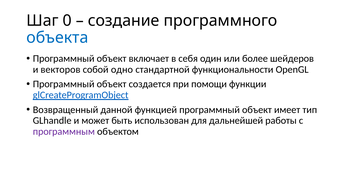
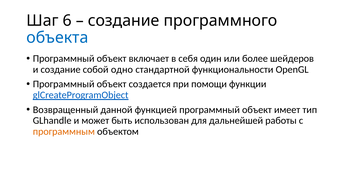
0: 0 -> 6
и векторов: векторов -> создание
программным colour: purple -> orange
